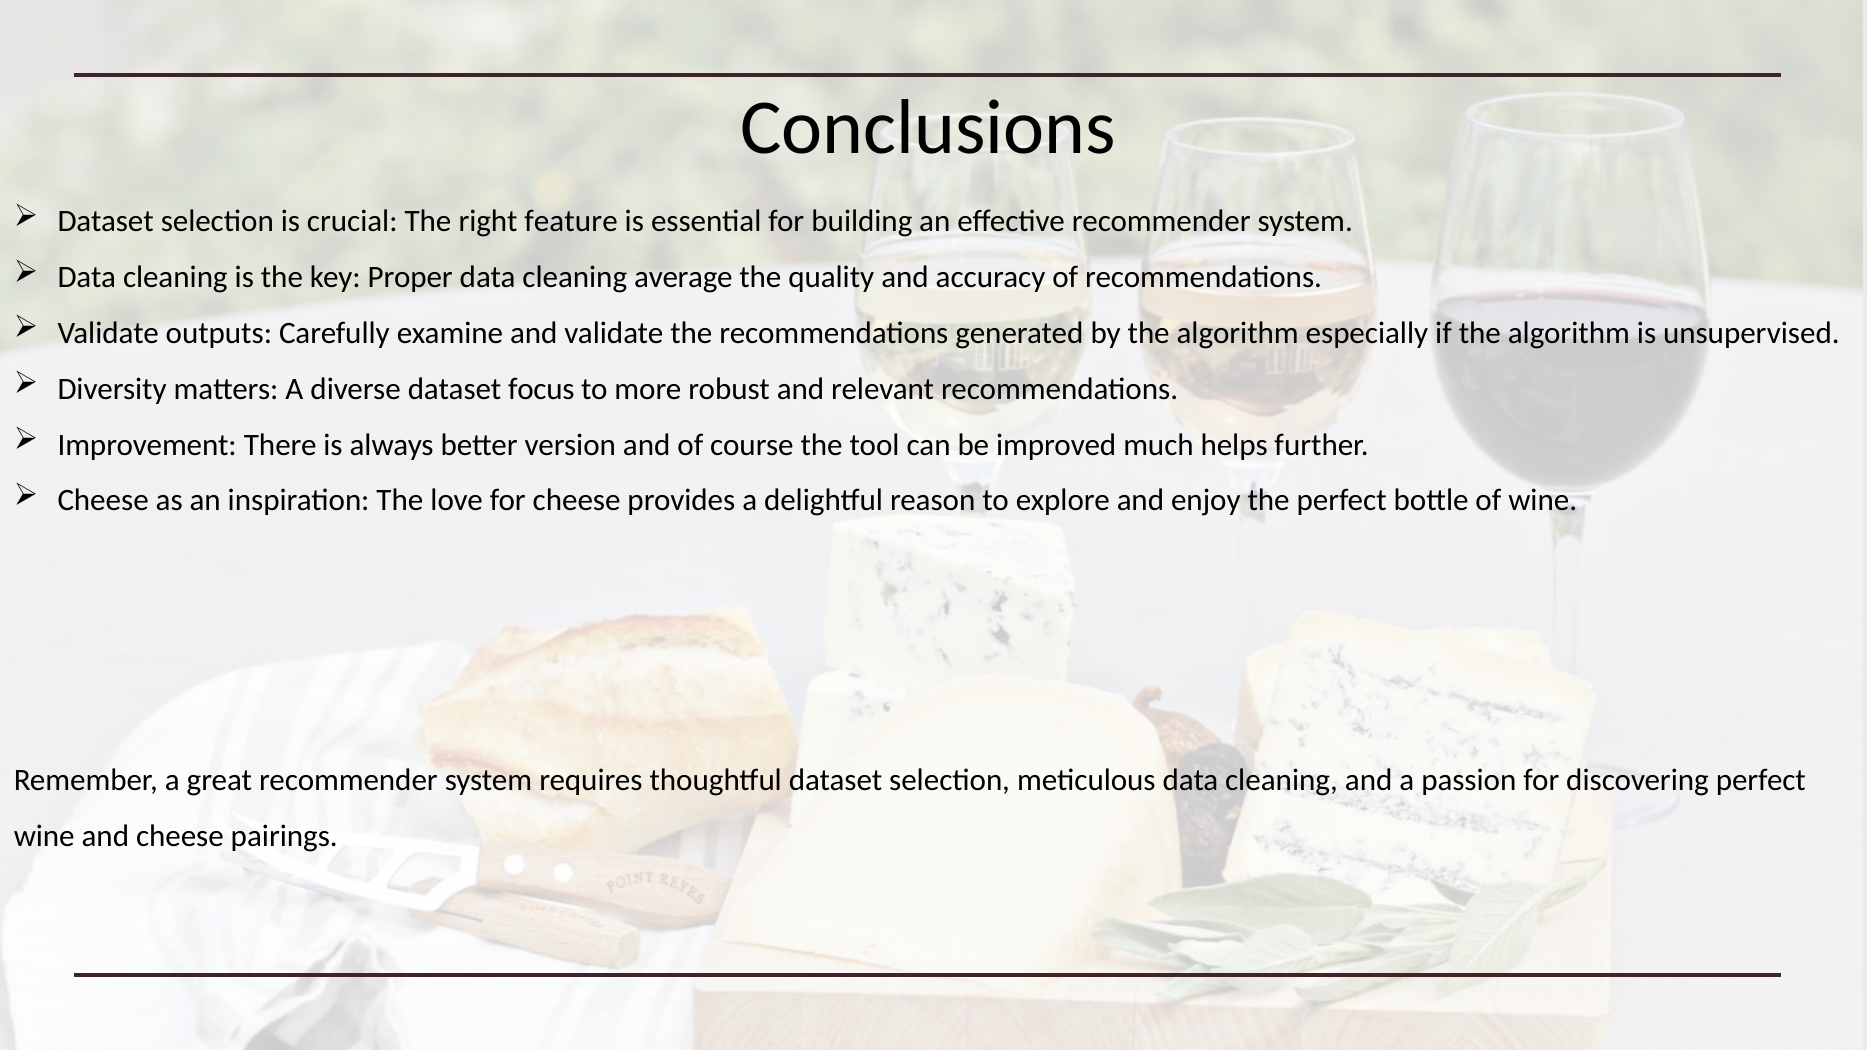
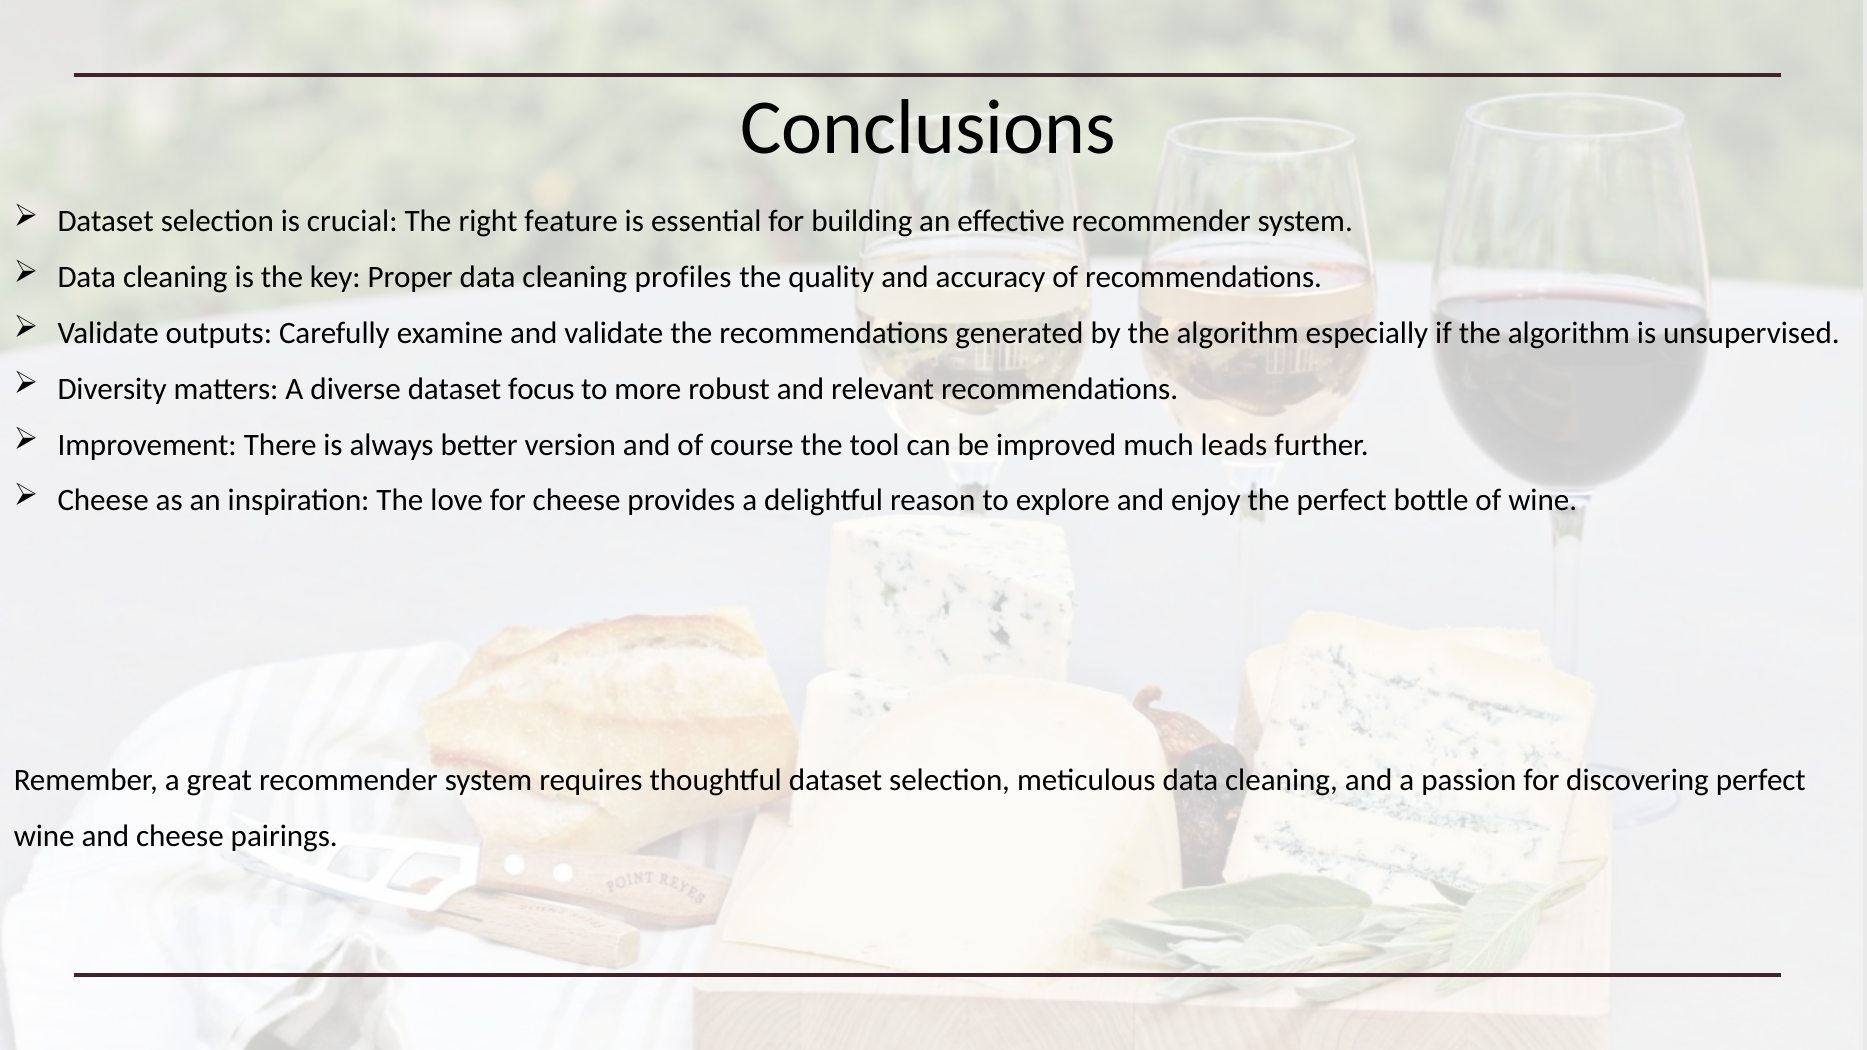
average: average -> profiles
helps: helps -> leads
